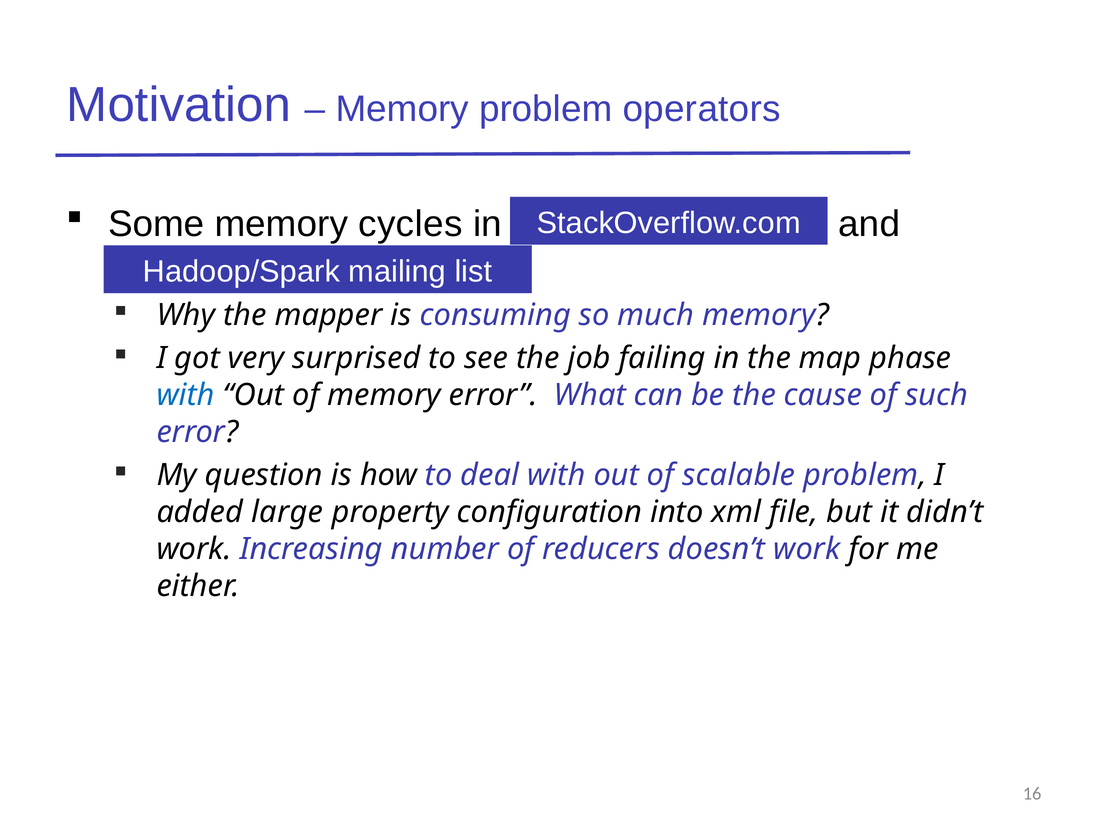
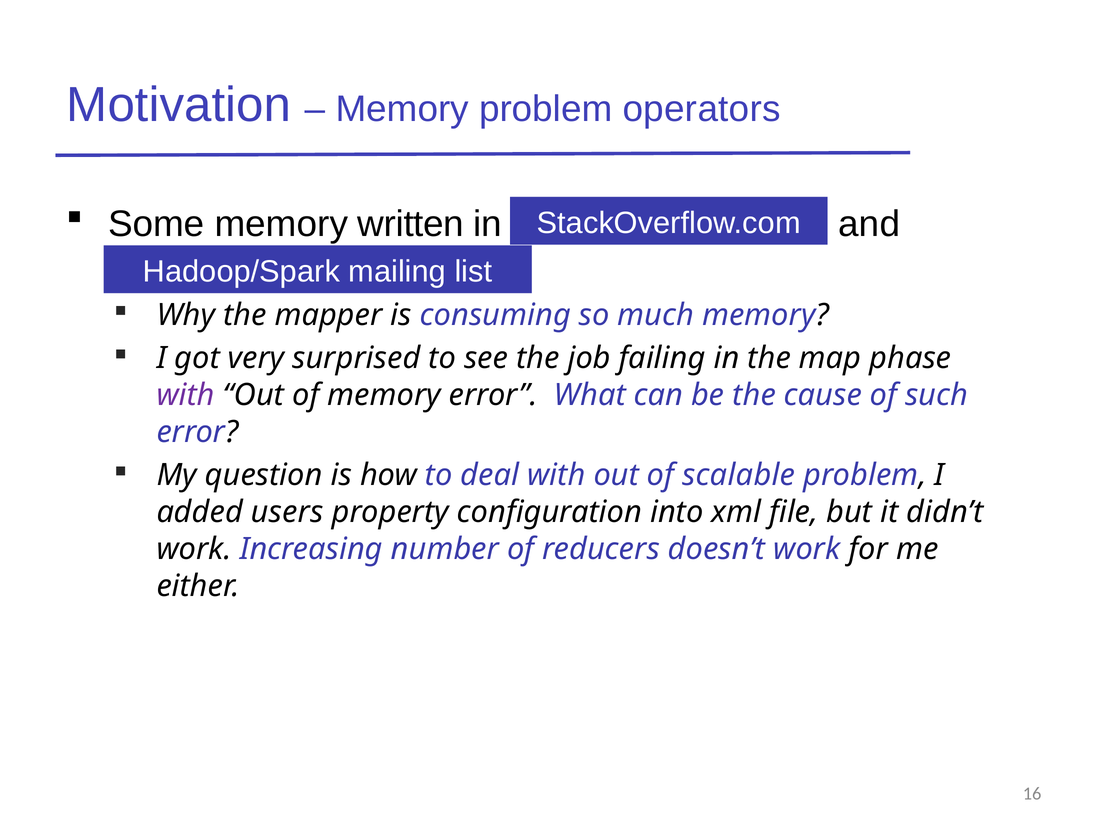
cycles: cycles -> written
with at (186, 395) colour: blue -> purple
large: large -> users
